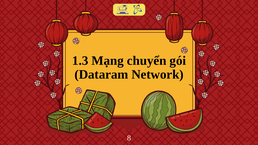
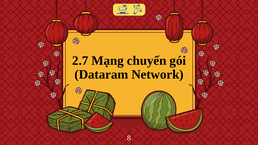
1.3: 1.3 -> 2.7
